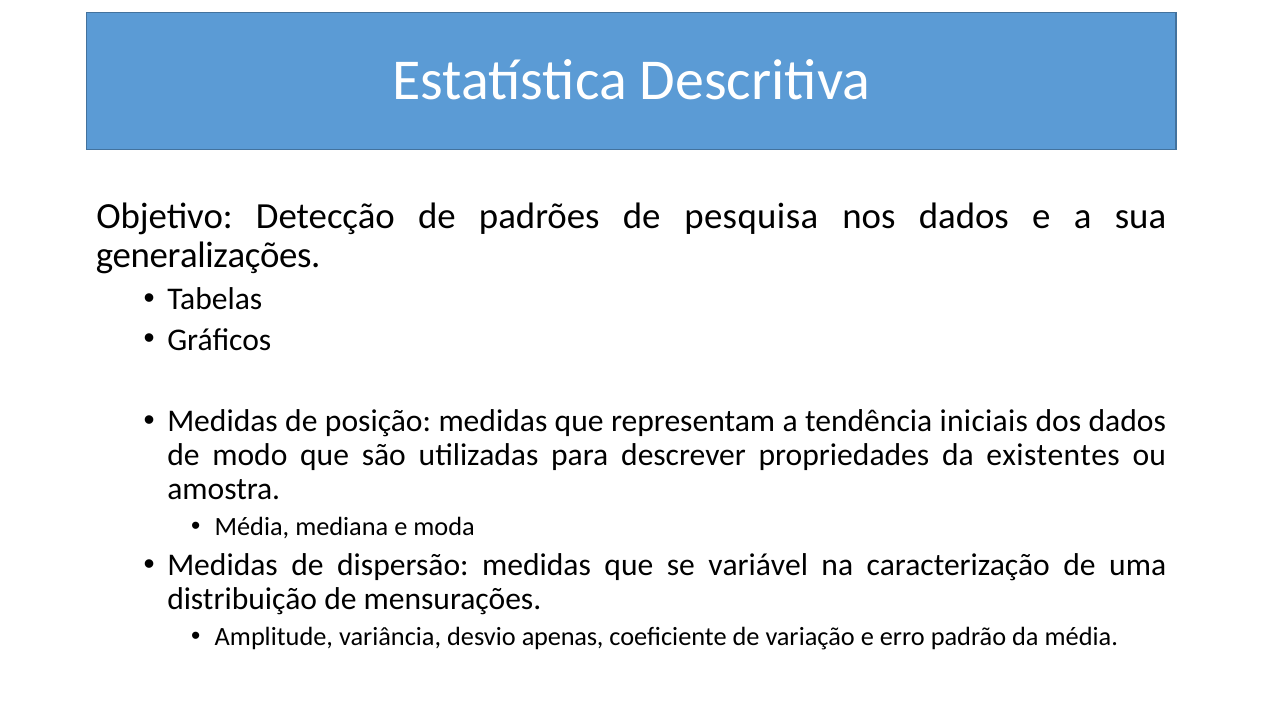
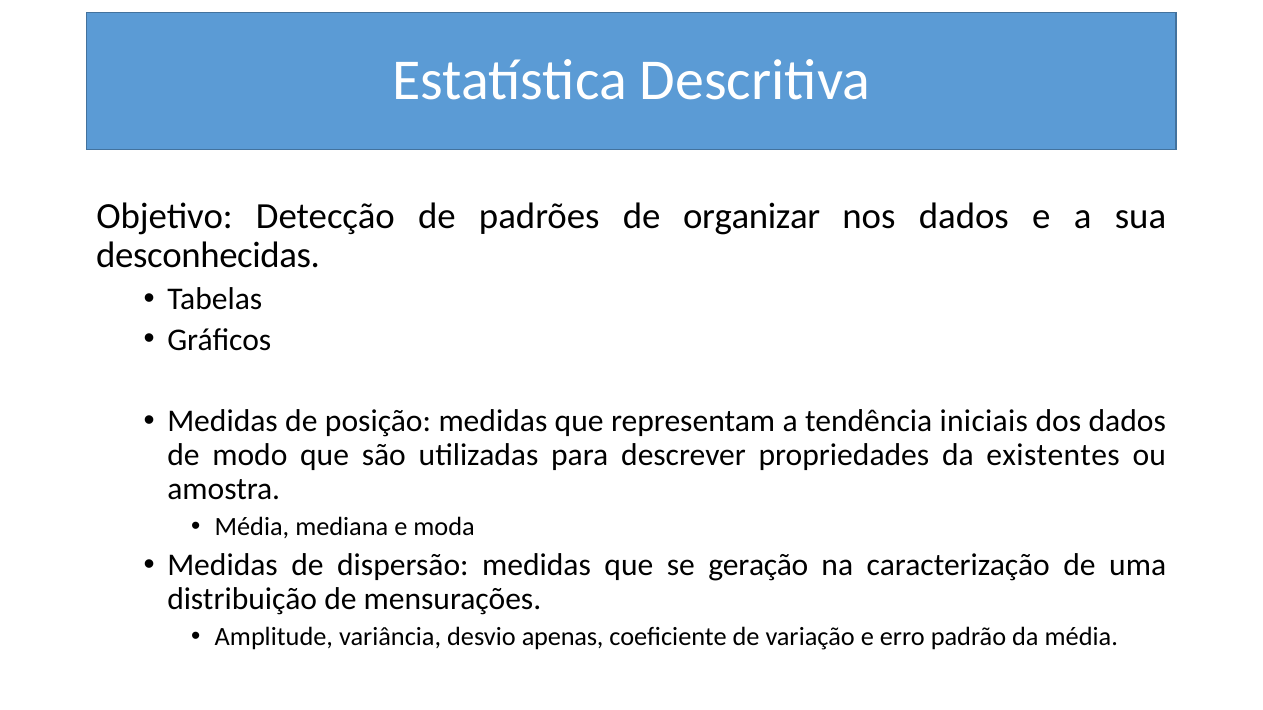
pesquisa: pesquisa -> organizar
generalizações: generalizações -> desconhecidas
variável: variável -> geração
